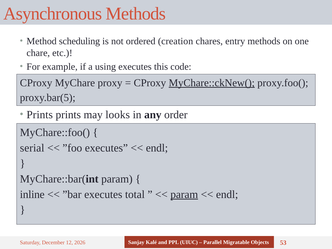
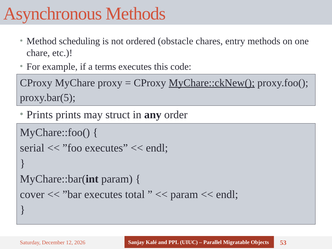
creation: creation -> obstacle
using: using -> terms
looks: looks -> struct
inline: inline -> cover
param at (184, 194) underline: present -> none
